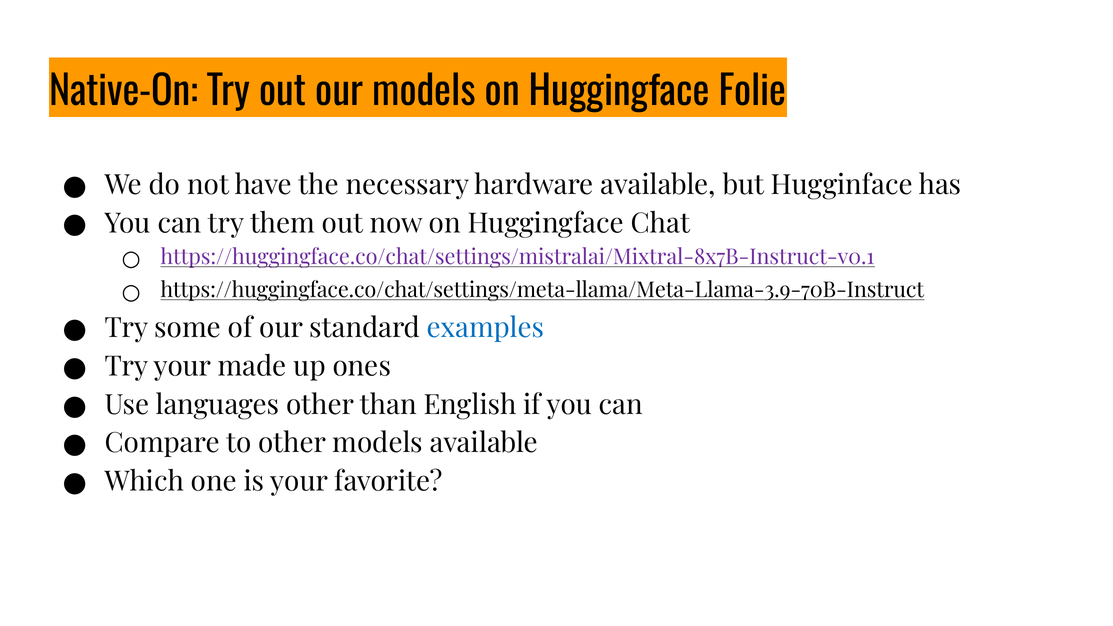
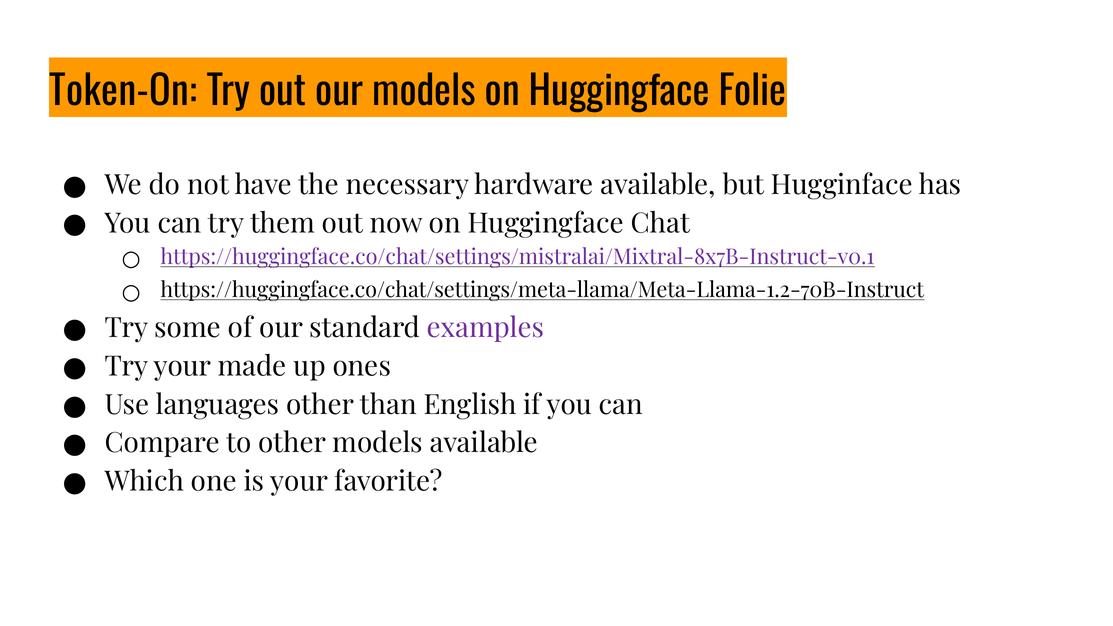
Native-On: Native-On -> Token-On
https://huggingface.co/chat/settings/meta-llama/Meta-Llama-3.9-70B-Instruct: https://huggingface.co/chat/settings/meta-llama/Meta-Llama-3.9-70B-Instruct -> https://huggingface.co/chat/settings/meta-llama/Meta-Llama-1.2-70B-Instruct
examples colour: blue -> purple
